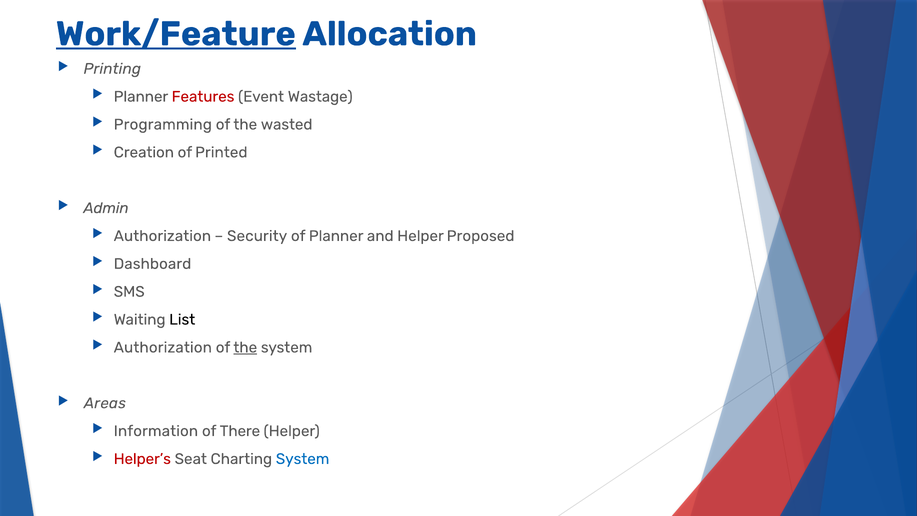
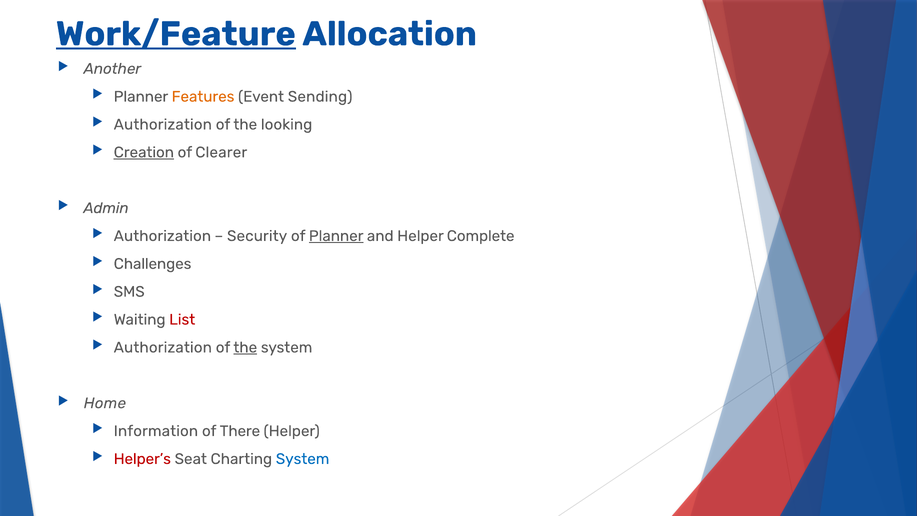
Printing: Printing -> Another
Features colour: red -> orange
Wastage: Wastage -> Sending
Programming at (163, 124): Programming -> Authorization
wasted: wasted -> looking
Creation underline: none -> present
Printed: Printed -> Clearer
Planner at (336, 236) underline: none -> present
Proposed: Proposed -> Complete
Dashboard: Dashboard -> Challenges
List colour: black -> red
Areas: Areas -> Home
